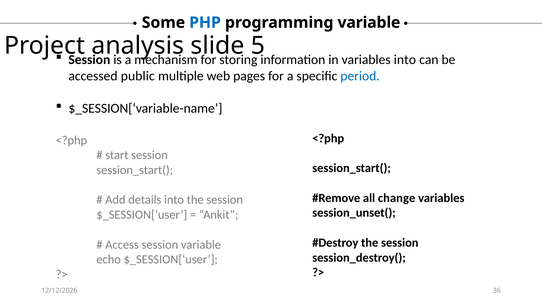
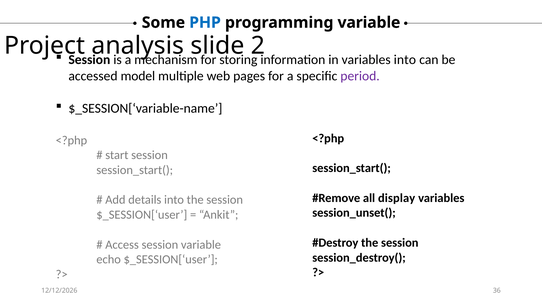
5: 5 -> 2
public: public -> model
period colour: blue -> purple
change: change -> display
